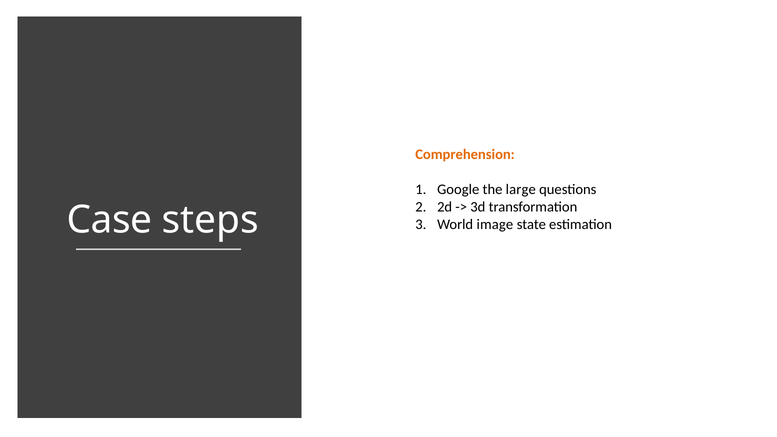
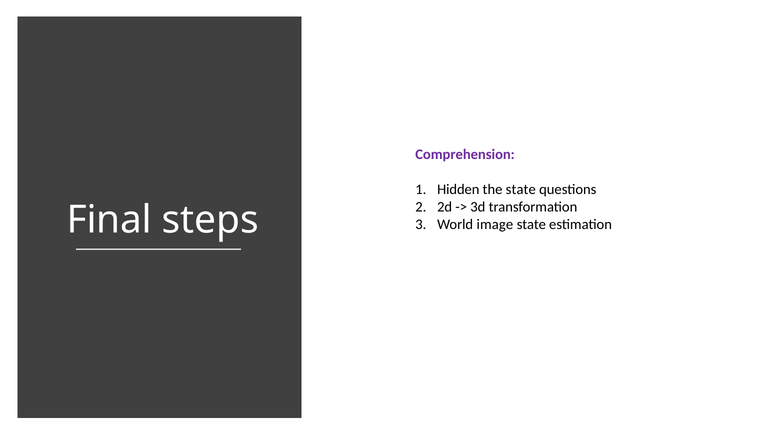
Comprehension colour: orange -> purple
Google: Google -> Hidden
the large: large -> state
Case: Case -> Final
